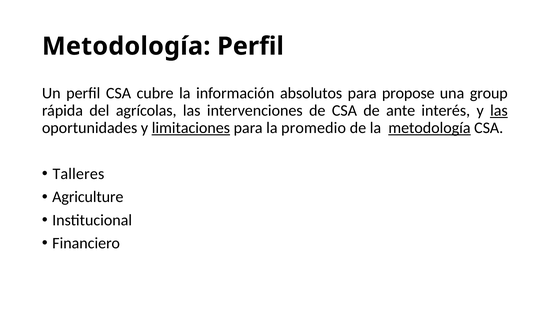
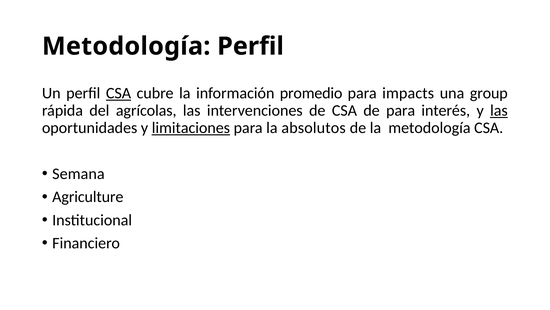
CSA at (118, 93) underline: none -> present
absolutos: absolutos -> promedio
propose: propose -> impacts
de ante: ante -> para
promedio: promedio -> absolutos
metodología at (429, 128) underline: present -> none
Talleres: Talleres -> Semana
